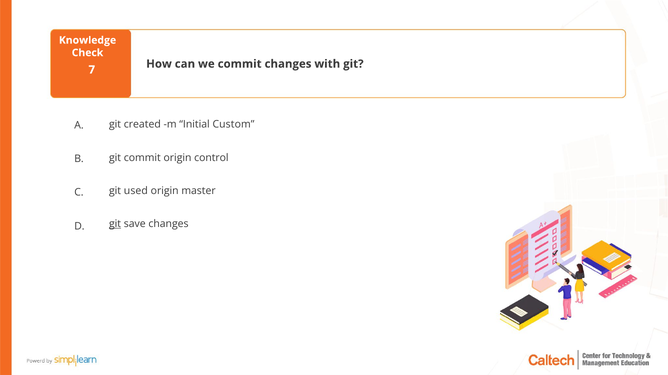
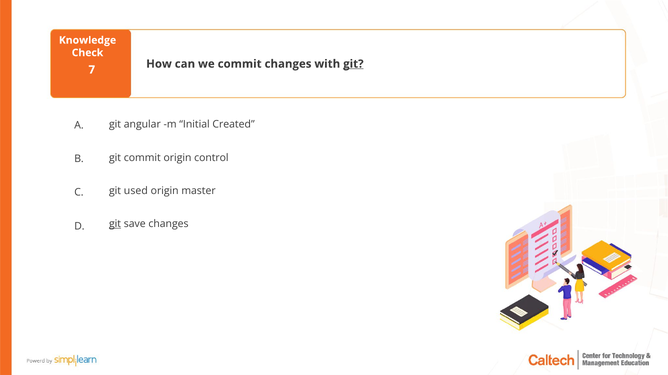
git at (353, 64) underline: none -> present
created: created -> angular
Custom: Custom -> Created
